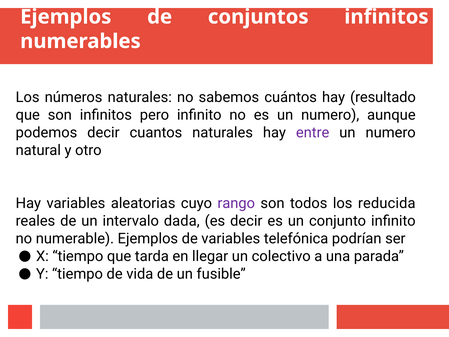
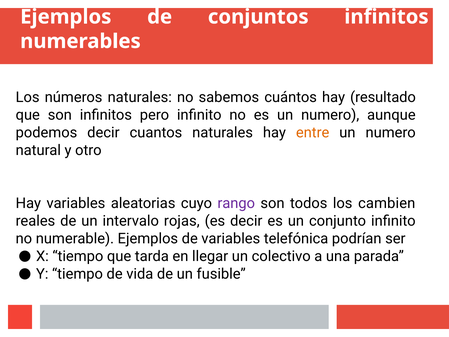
entre colour: purple -> orange
reducida: reducida -> cambien
dada: dada -> rojas
